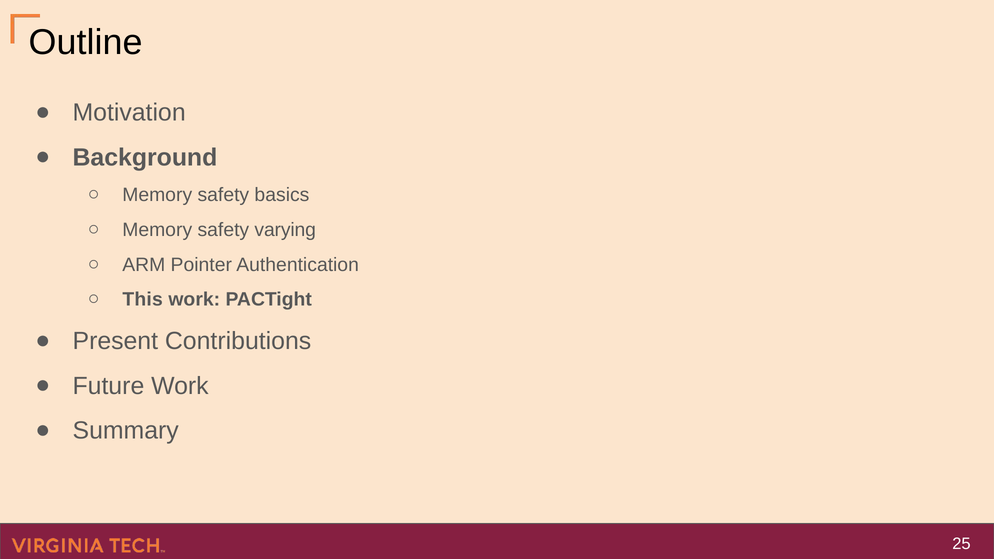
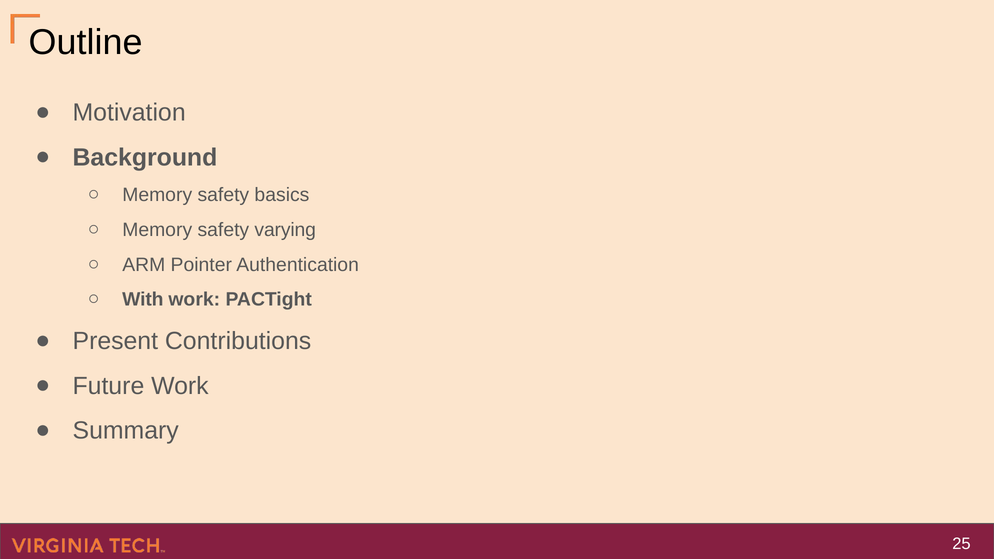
This: This -> With
